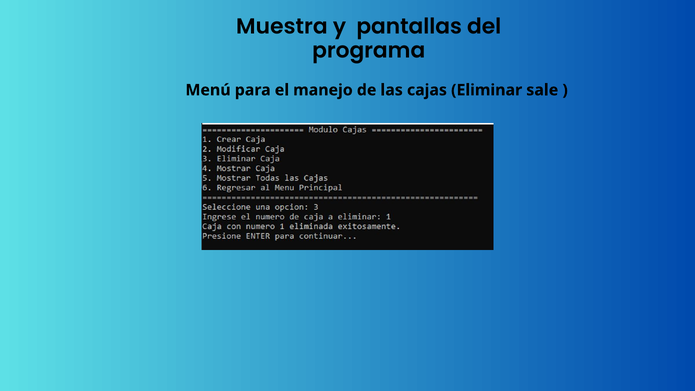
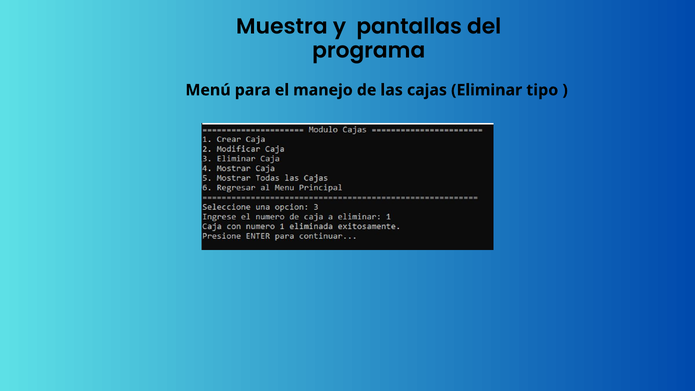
sale: sale -> tipo
